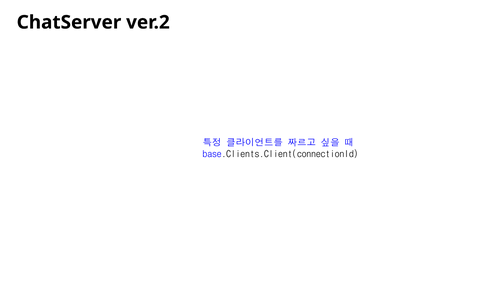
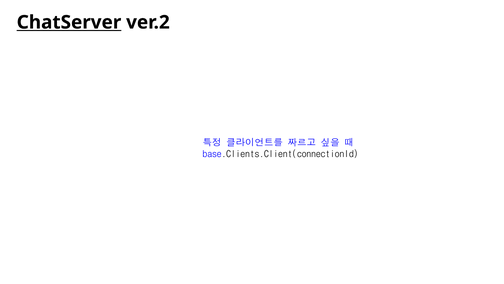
ChatServer underline: none -> present
